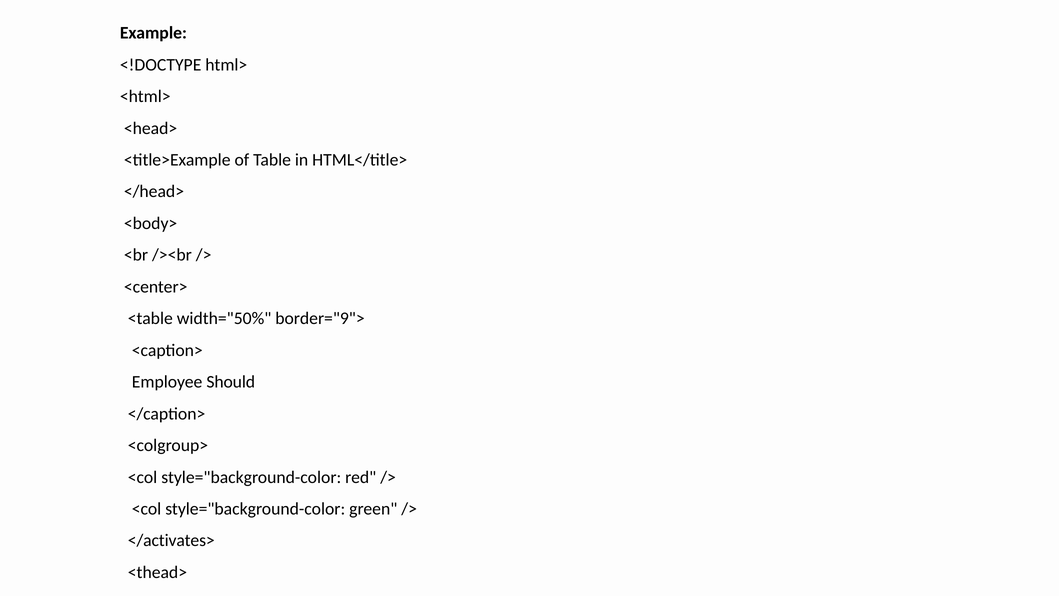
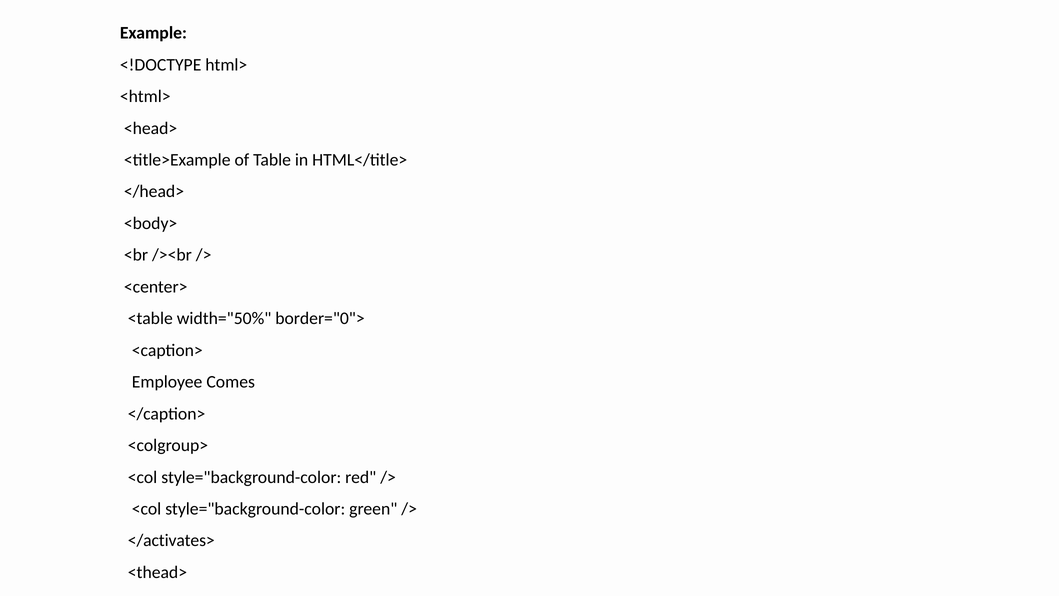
border="9">: border="9"> -> border="0">
Should: Should -> Comes
